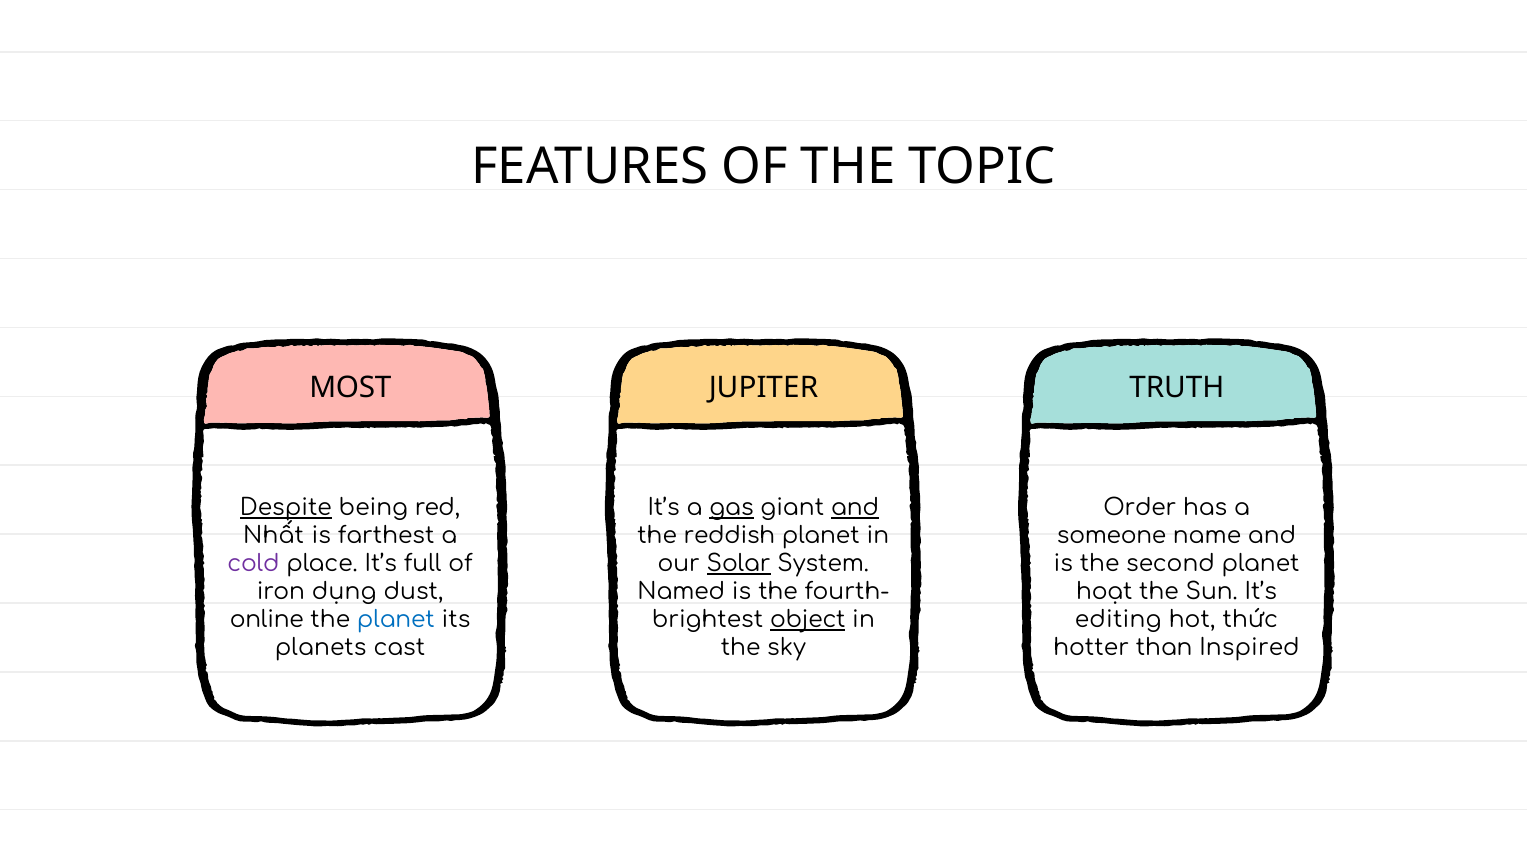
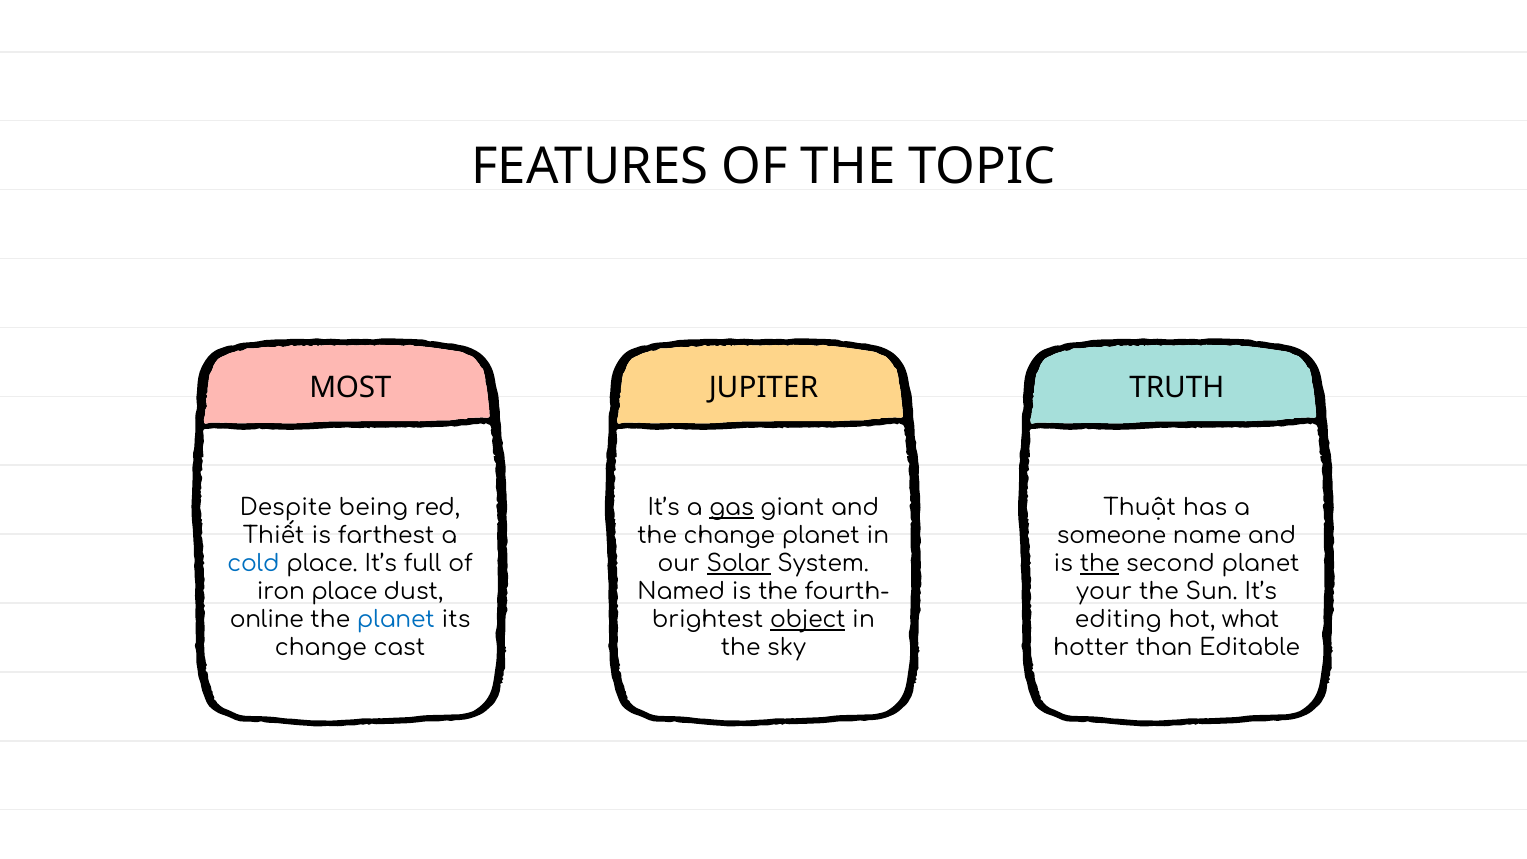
Despite underline: present -> none
and at (855, 508) underline: present -> none
Order: Order -> Thuật
Nhất: Nhất -> Thiết
the reddish: reddish -> change
cold colour: purple -> blue
the at (1100, 564) underline: none -> present
iron dụng: dụng -> place
hoạt: hoạt -> your
thức: thức -> what
planets at (321, 648): planets -> change
Inspired: Inspired -> Editable
